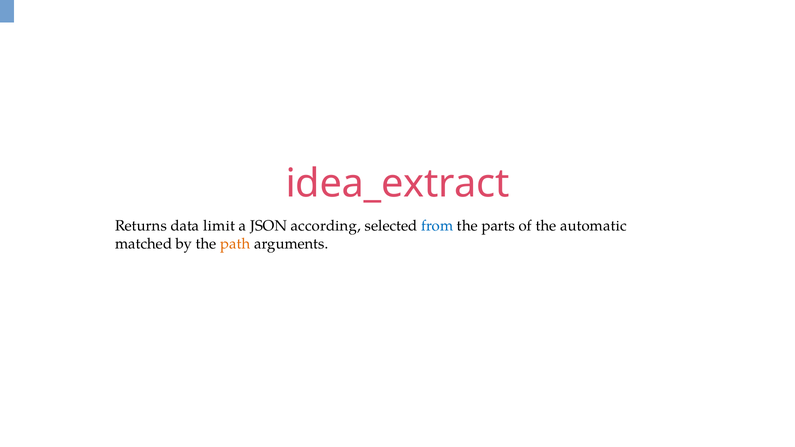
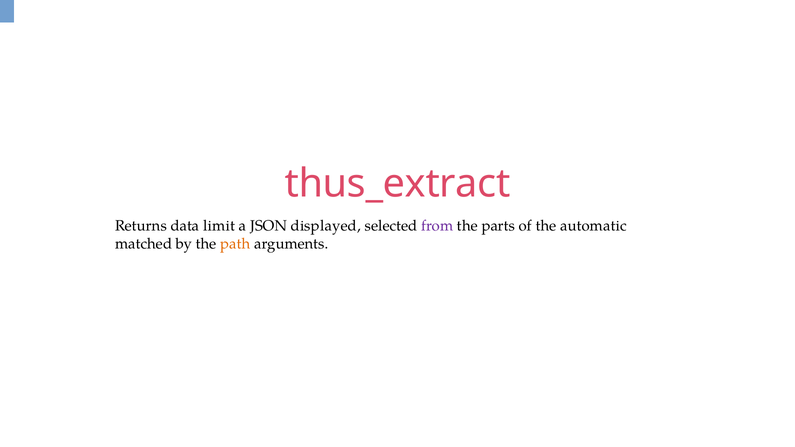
idea_extract: idea_extract -> thus_extract
according: according -> displayed
from colour: blue -> purple
